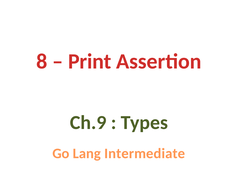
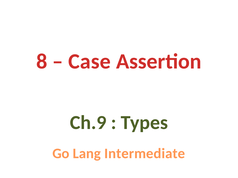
Print: Print -> Case
